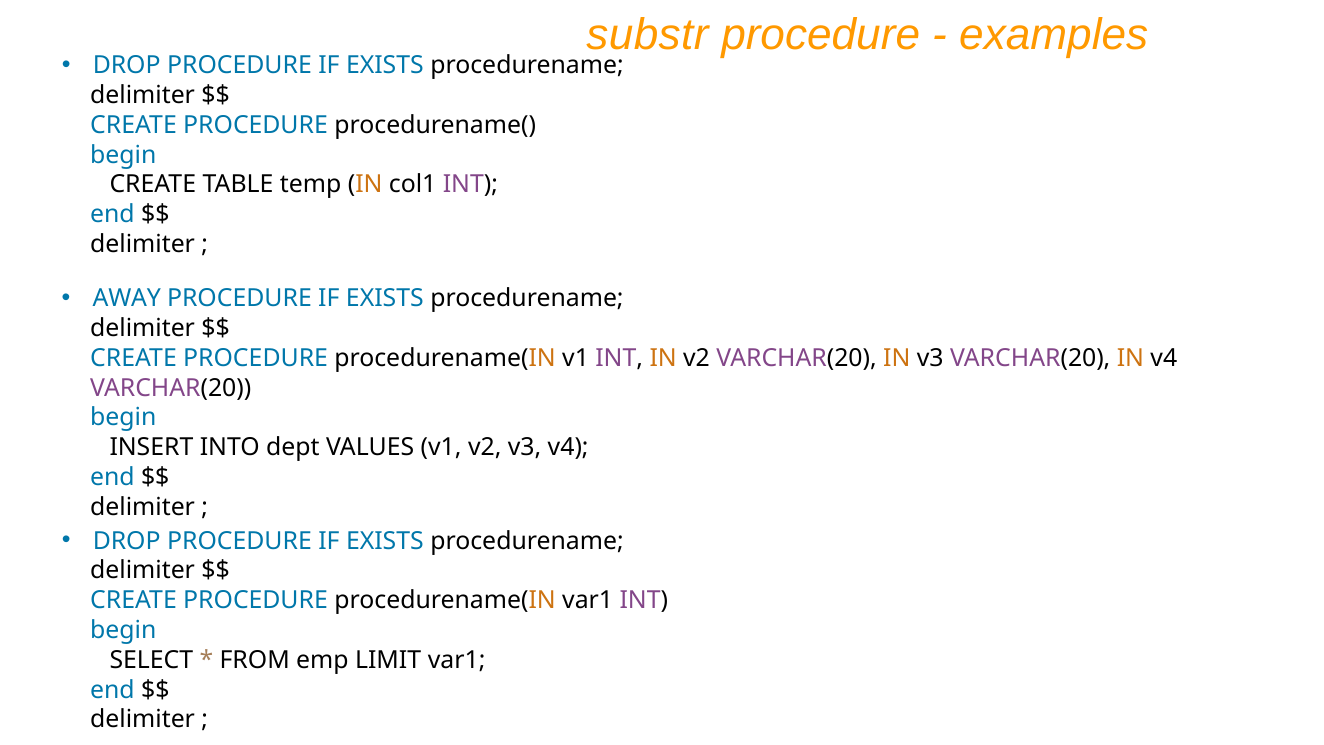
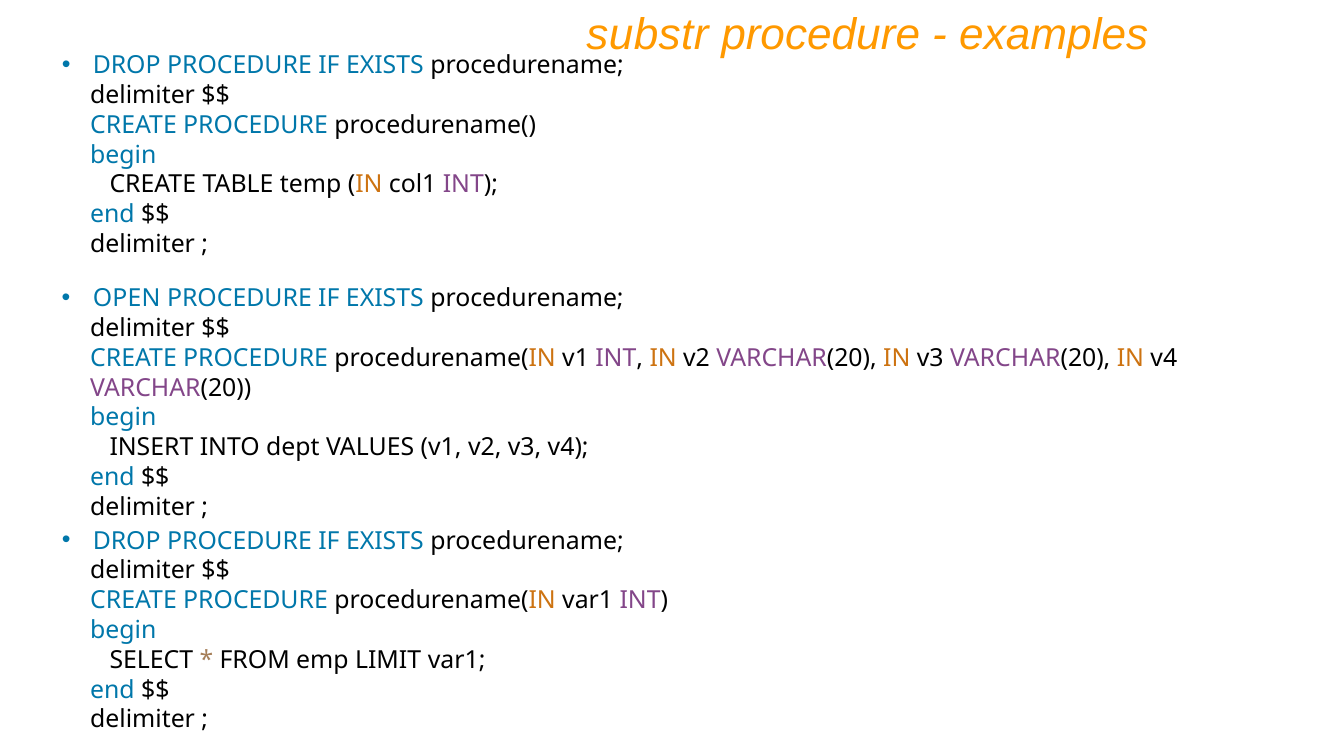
AWAY: AWAY -> OPEN
